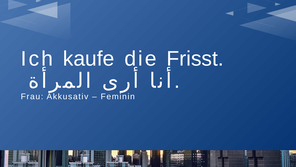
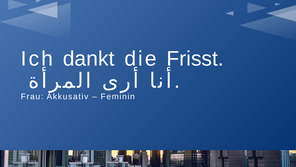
kaufe: kaufe -> dankt
